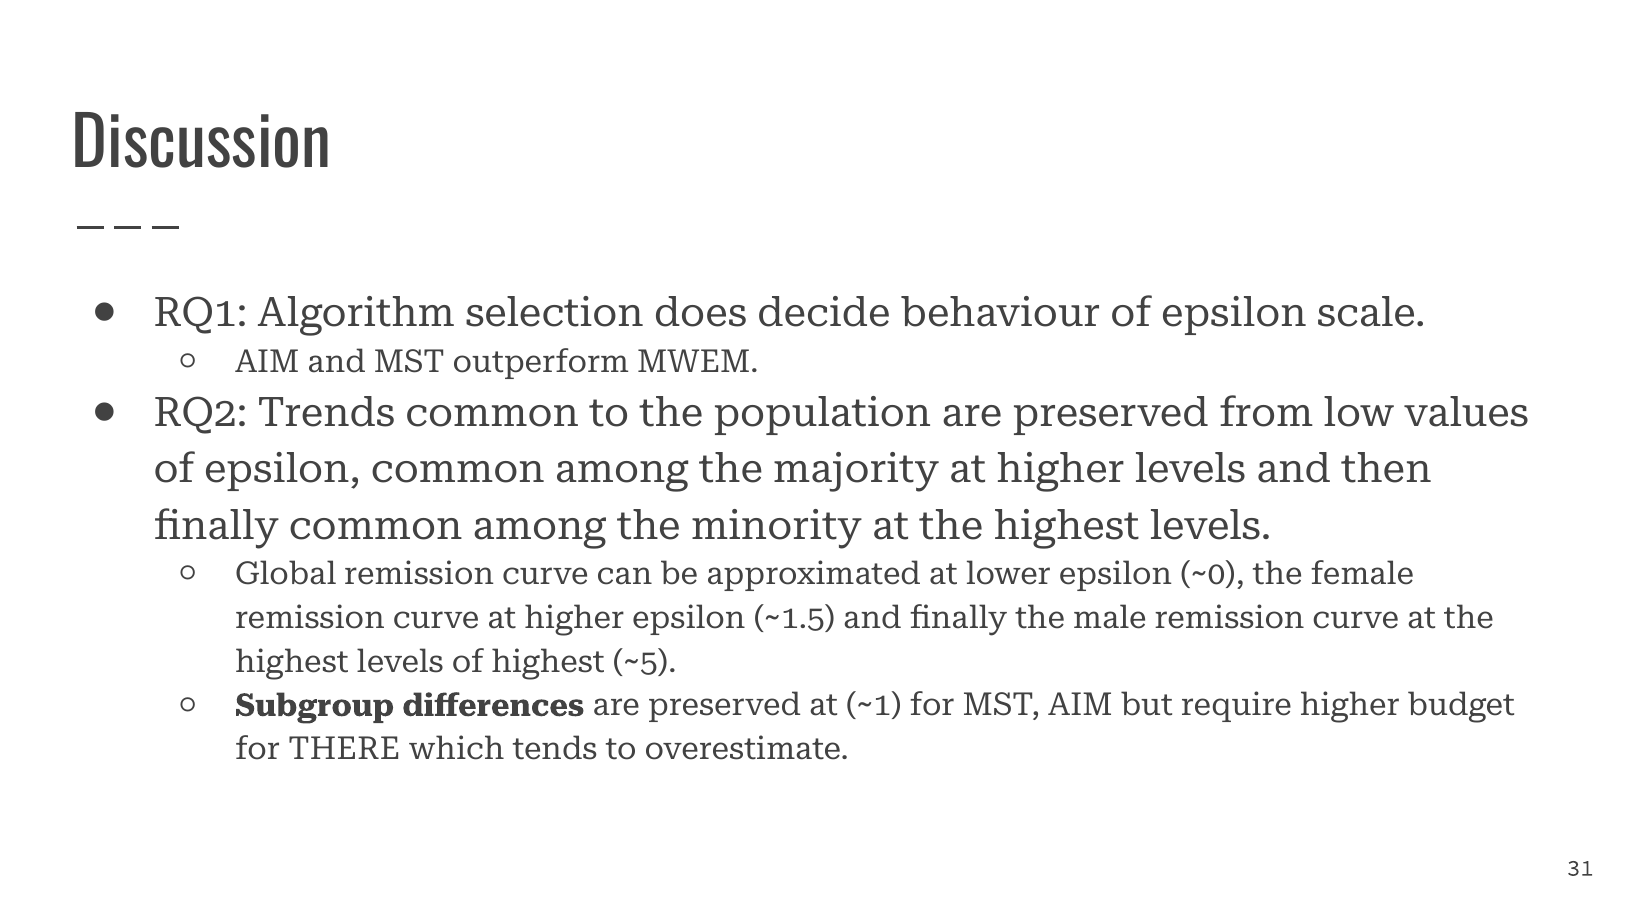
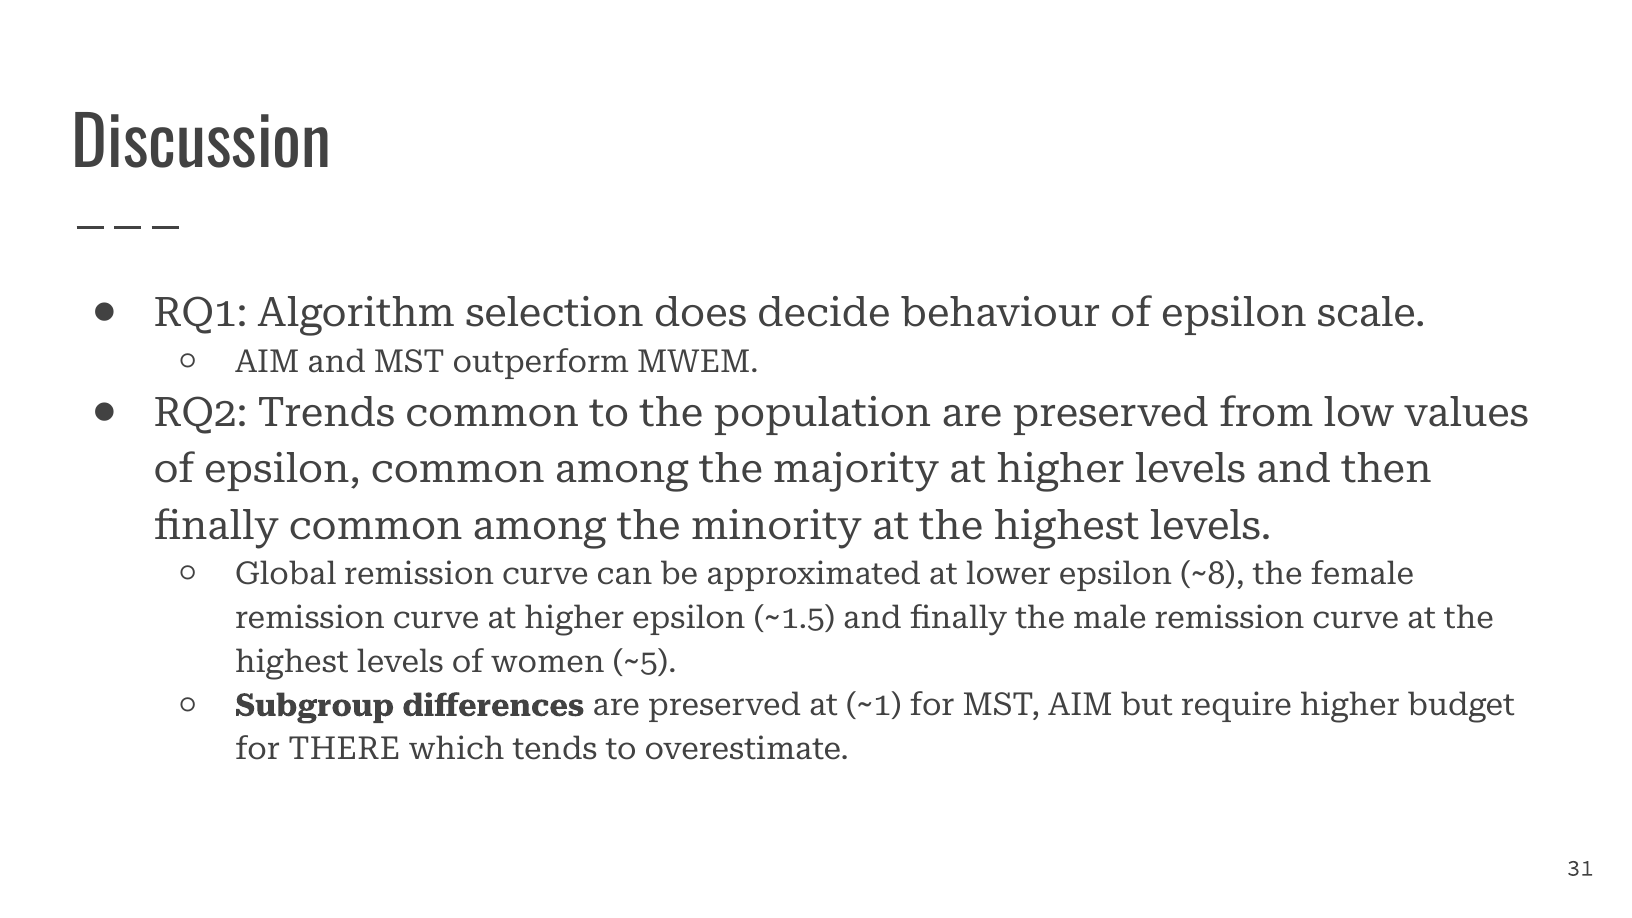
~0: ~0 -> ~8
of highest: highest -> women
